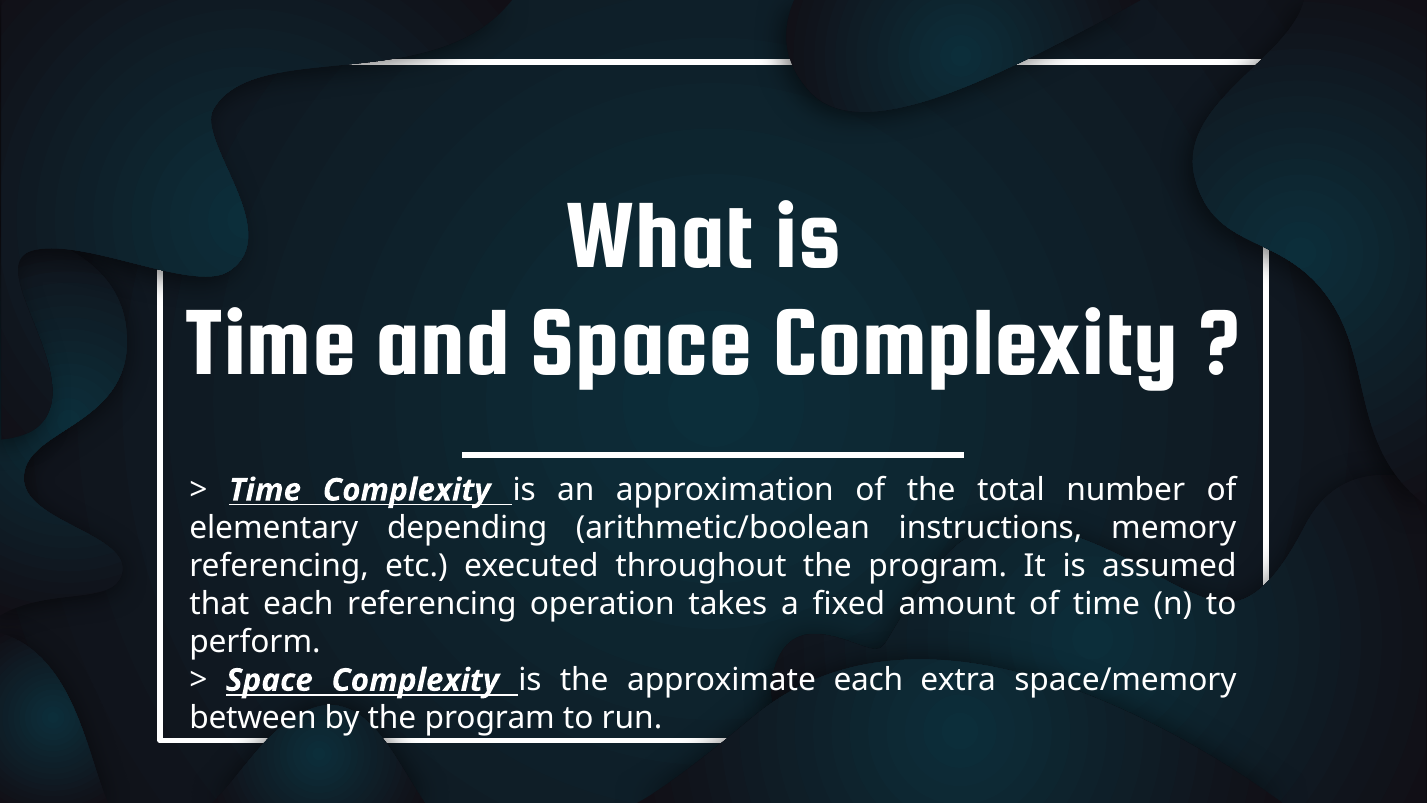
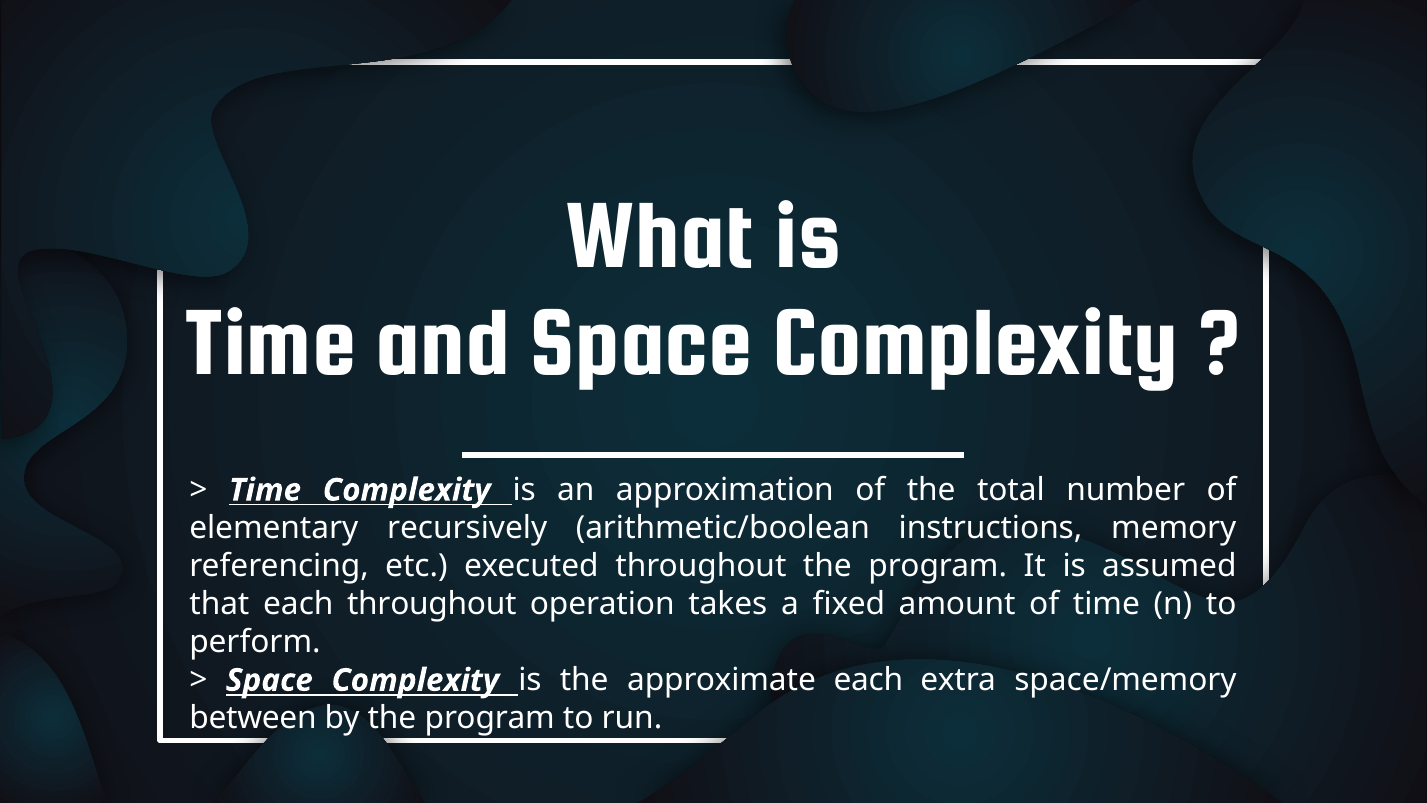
depending: depending -> recursively
each referencing: referencing -> throughout
